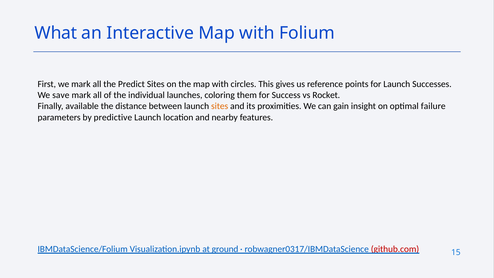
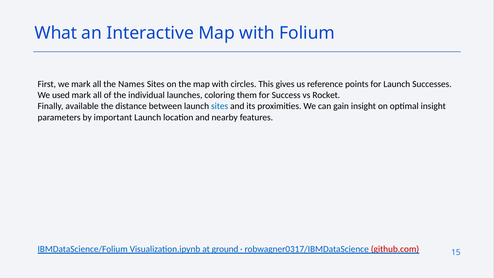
Predict: Predict -> Names
save: save -> used
sites at (220, 106) colour: orange -> blue
optimal failure: failure -> insight
predictive: predictive -> important
